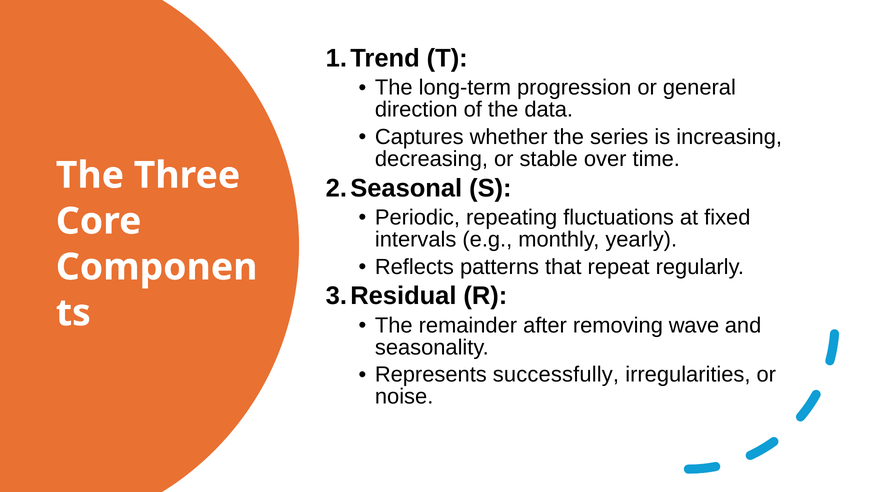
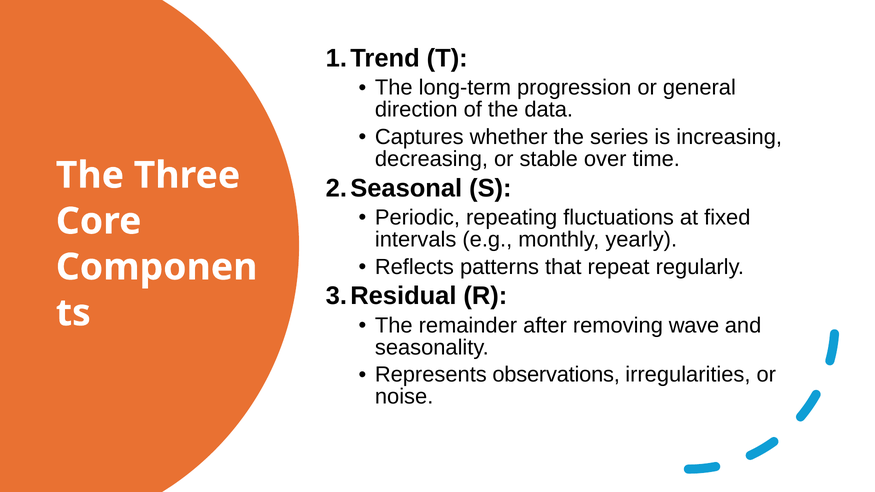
successfully: successfully -> observations
